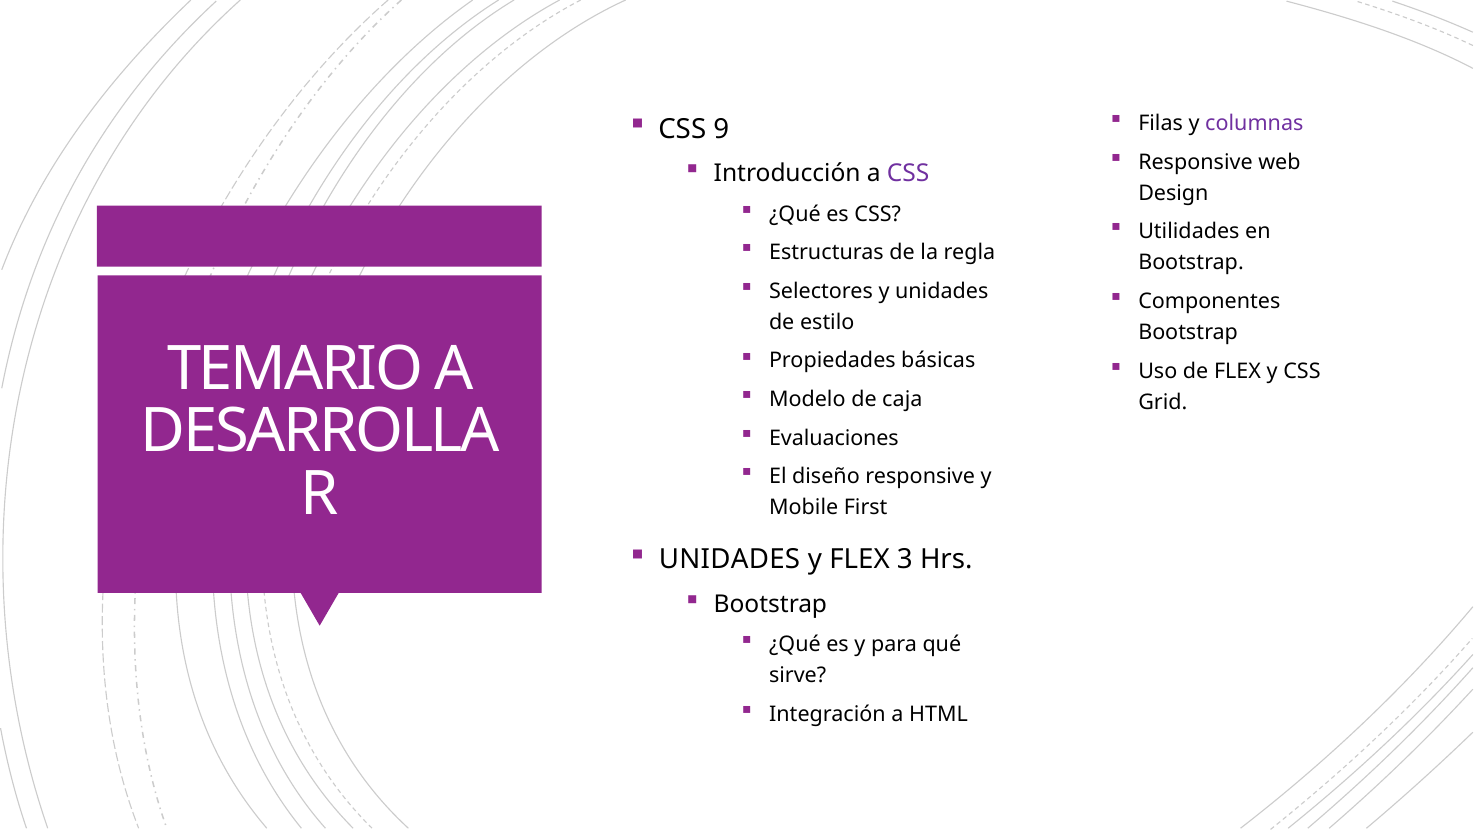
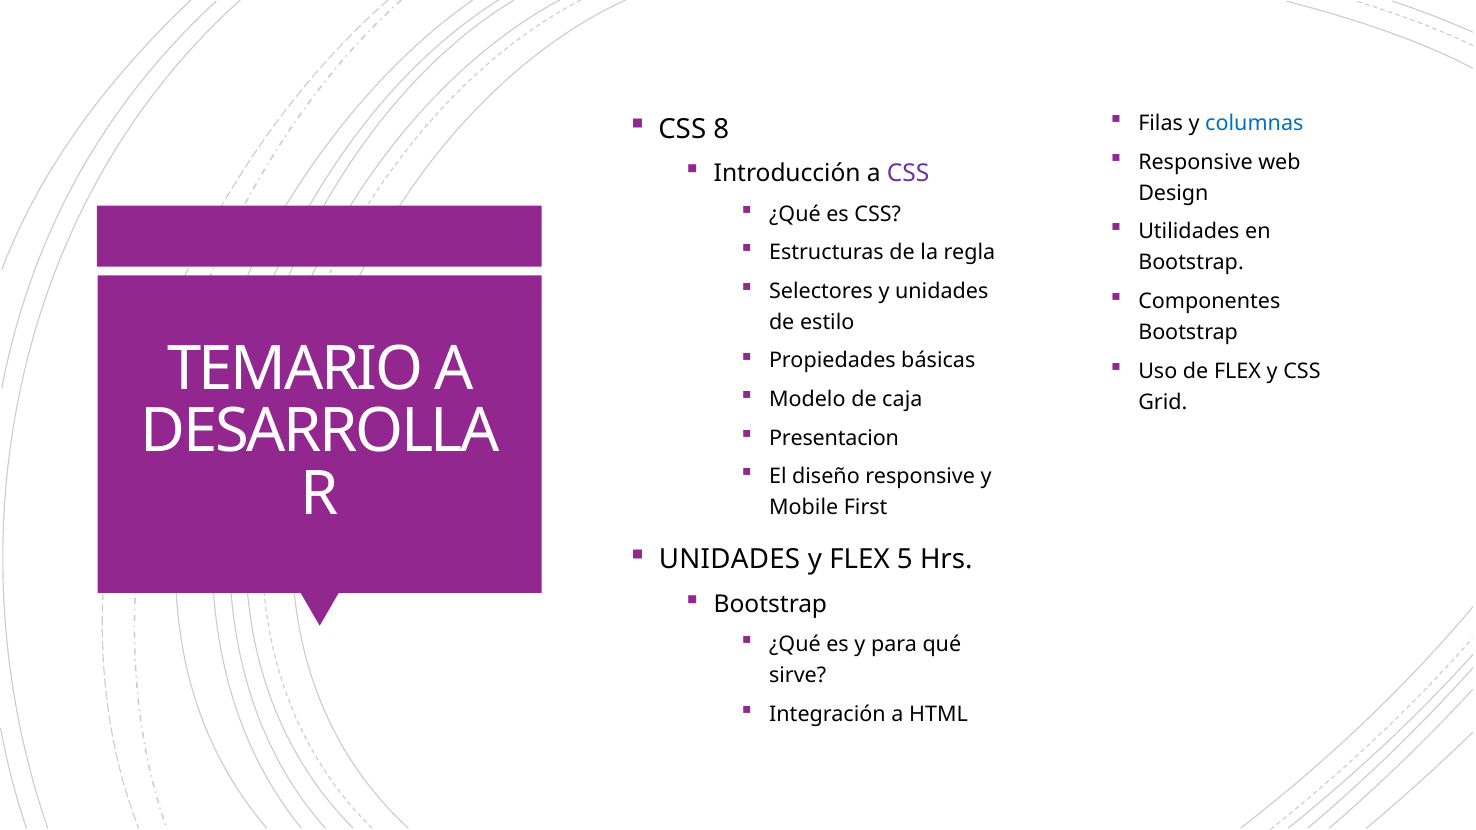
columnas colour: purple -> blue
9: 9 -> 8
Evaluaciones: Evaluaciones -> Presentacion
3: 3 -> 5
